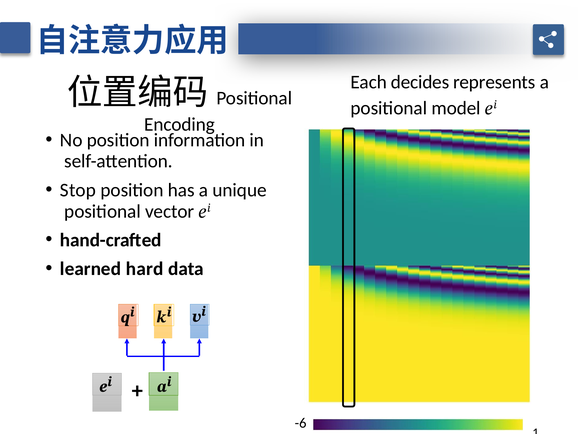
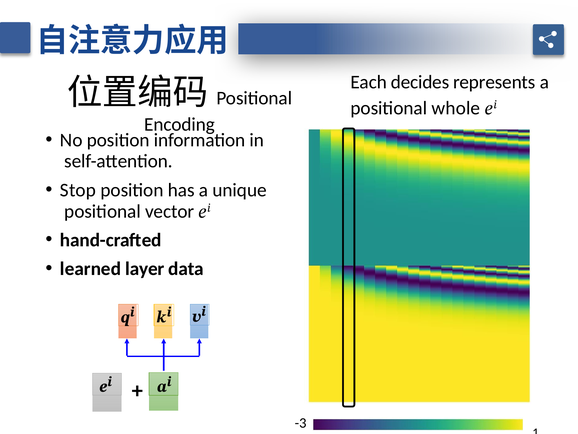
model: model -> whole
hard: hard -> layer
-6: -6 -> -3
